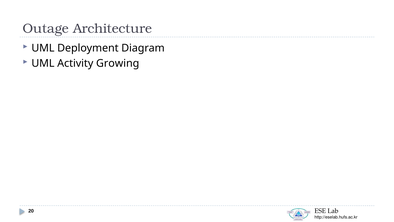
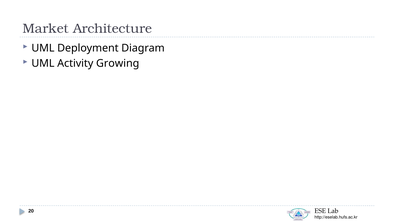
Outage: Outage -> Market
